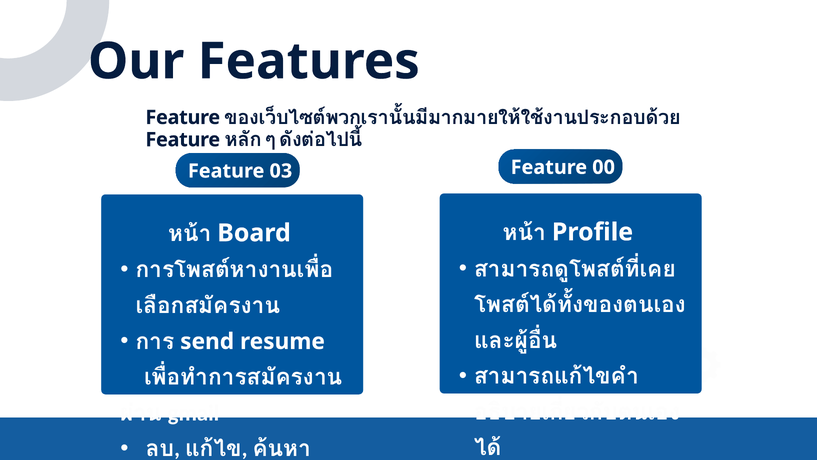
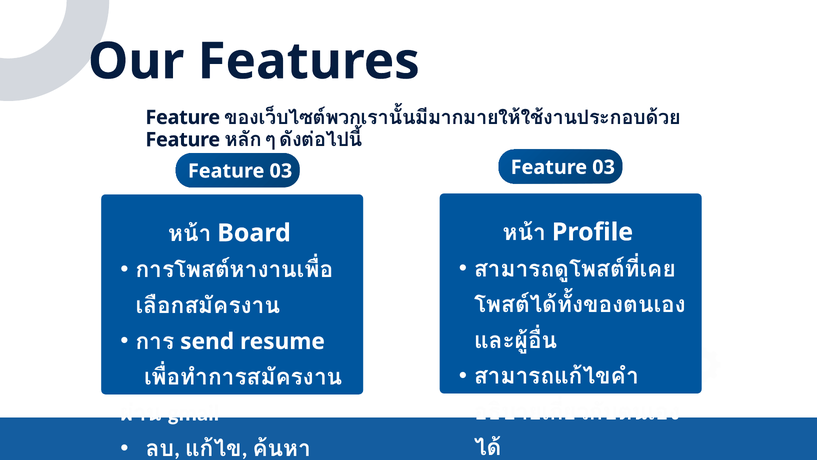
00 at (604, 167): 00 -> 03
